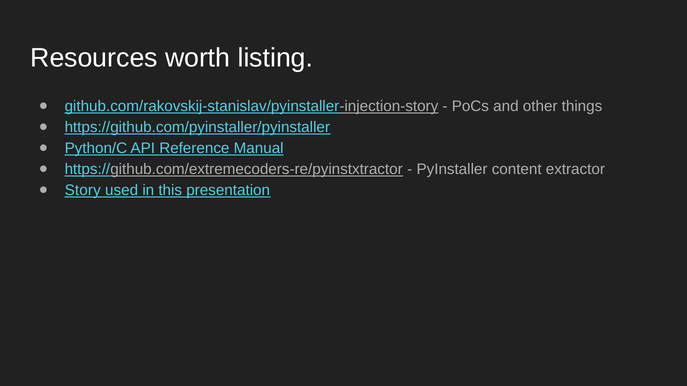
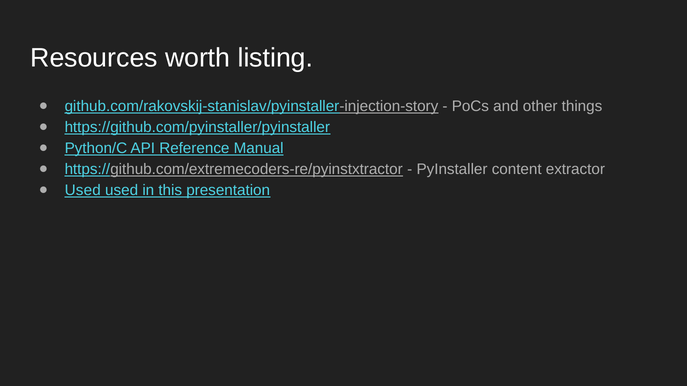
Story at (83, 191): Story -> Used
